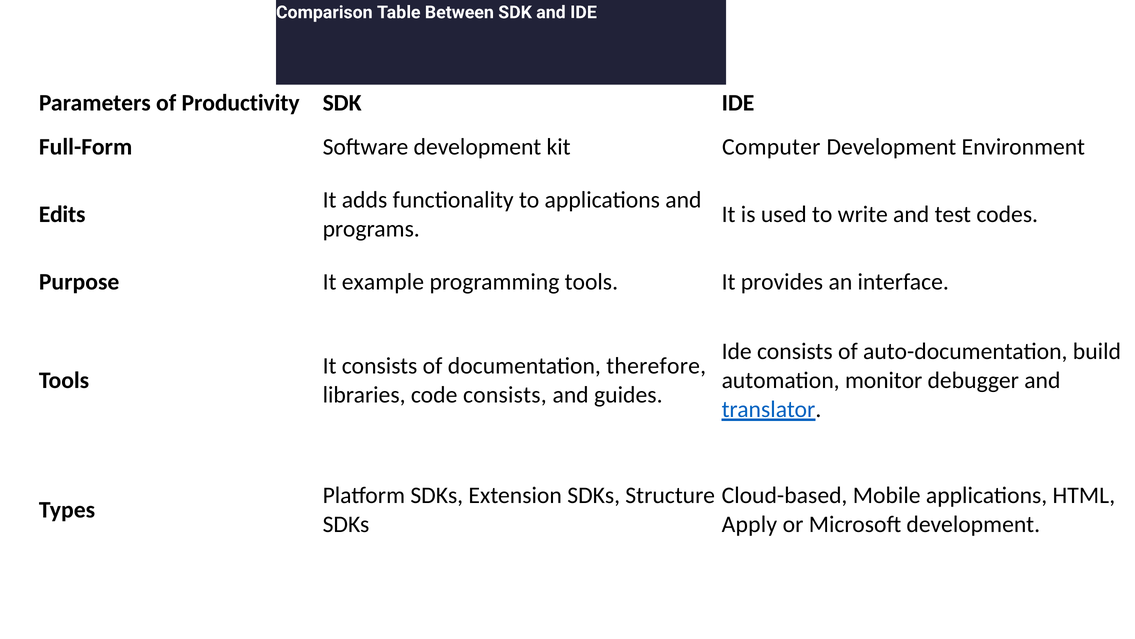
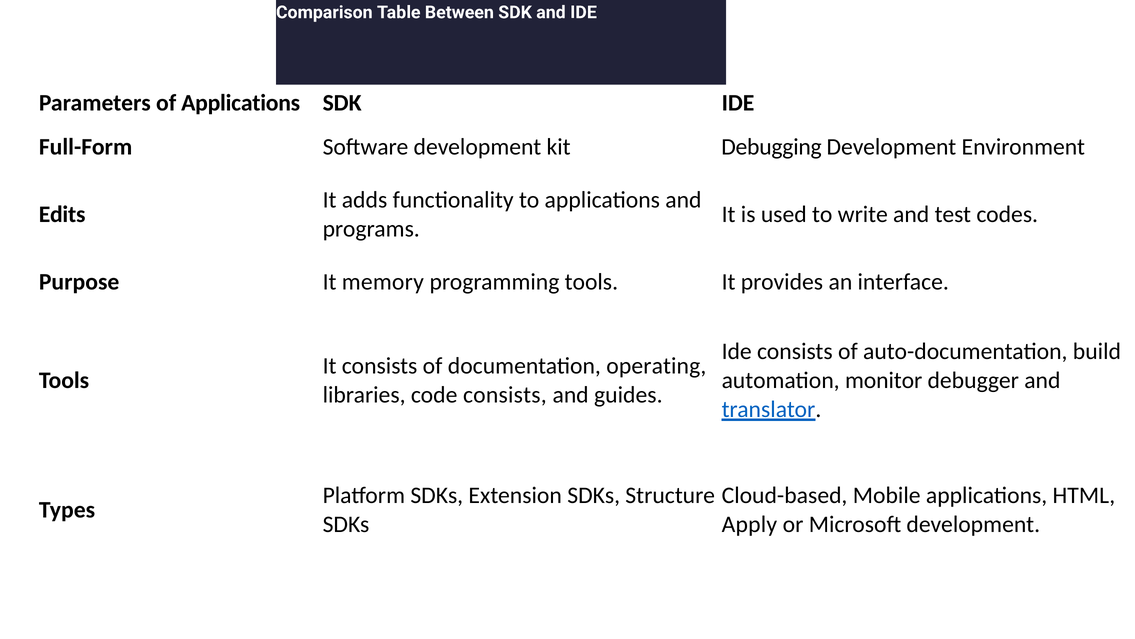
of Productivity: Productivity -> Applications
Computer: Computer -> Debugging
example: example -> memory
therefore: therefore -> operating
